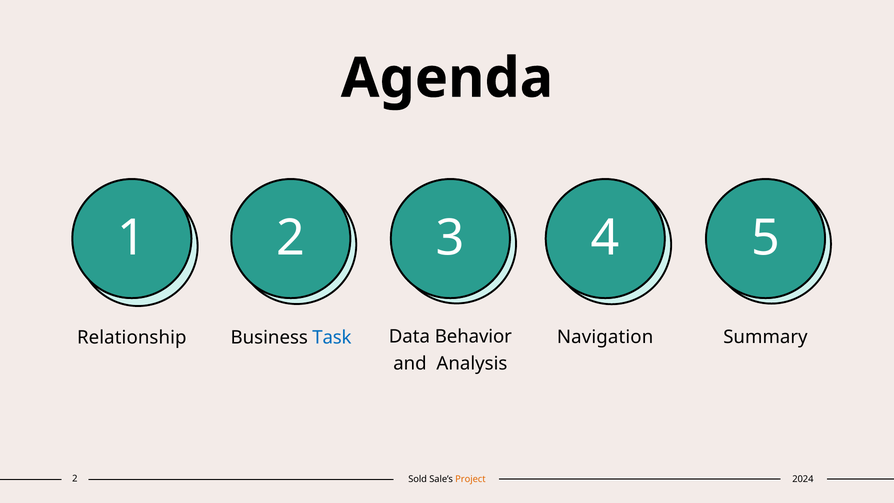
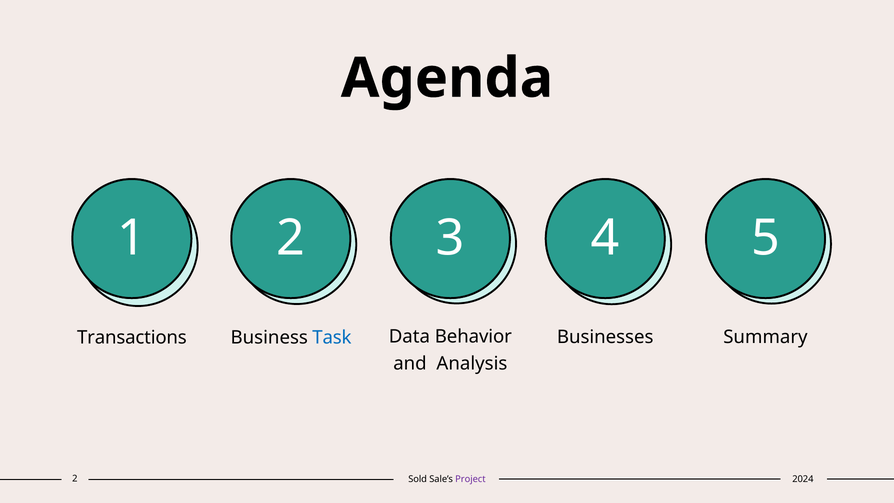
Navigation: Navigation -> Businesses
Relationship: Relationship -> Transactions
Project colour: orange -> purple
